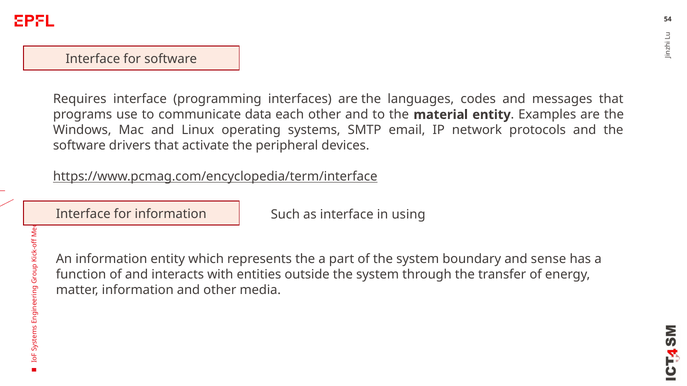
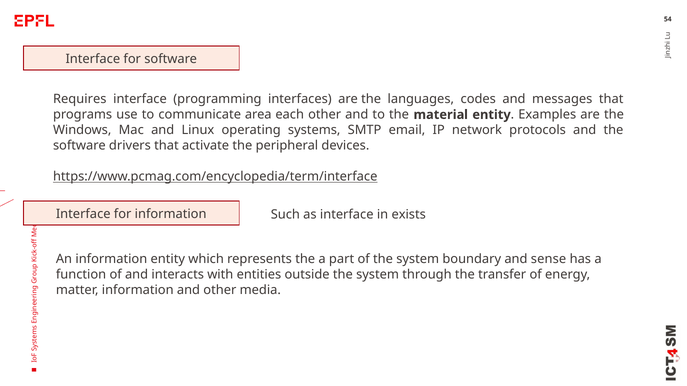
data: data -> area
using: using -> exists
